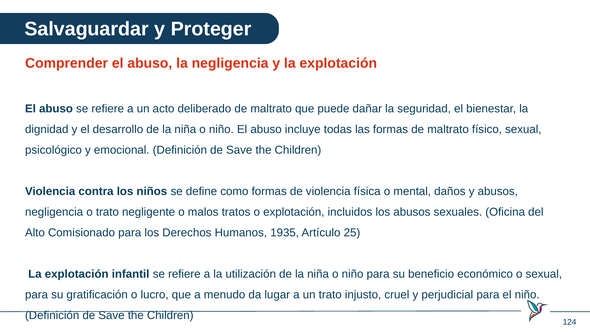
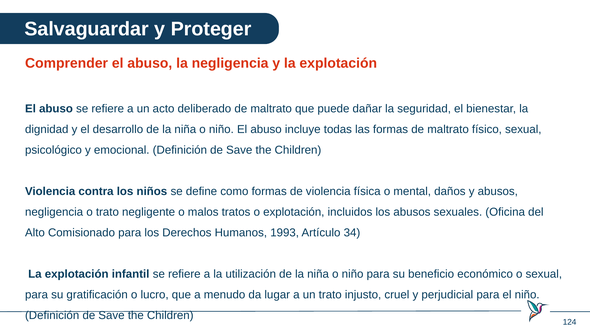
1935: 1935 -> 1993
25: 25 -> 34
